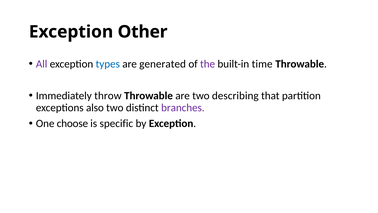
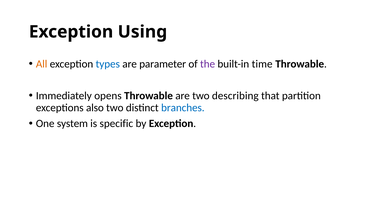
Other: Other -> Using
All colour: purple -> orange
generated: generated -> parameter
throw: throw -> opens
branches colour: purple -> blue
choose: choose -> system
